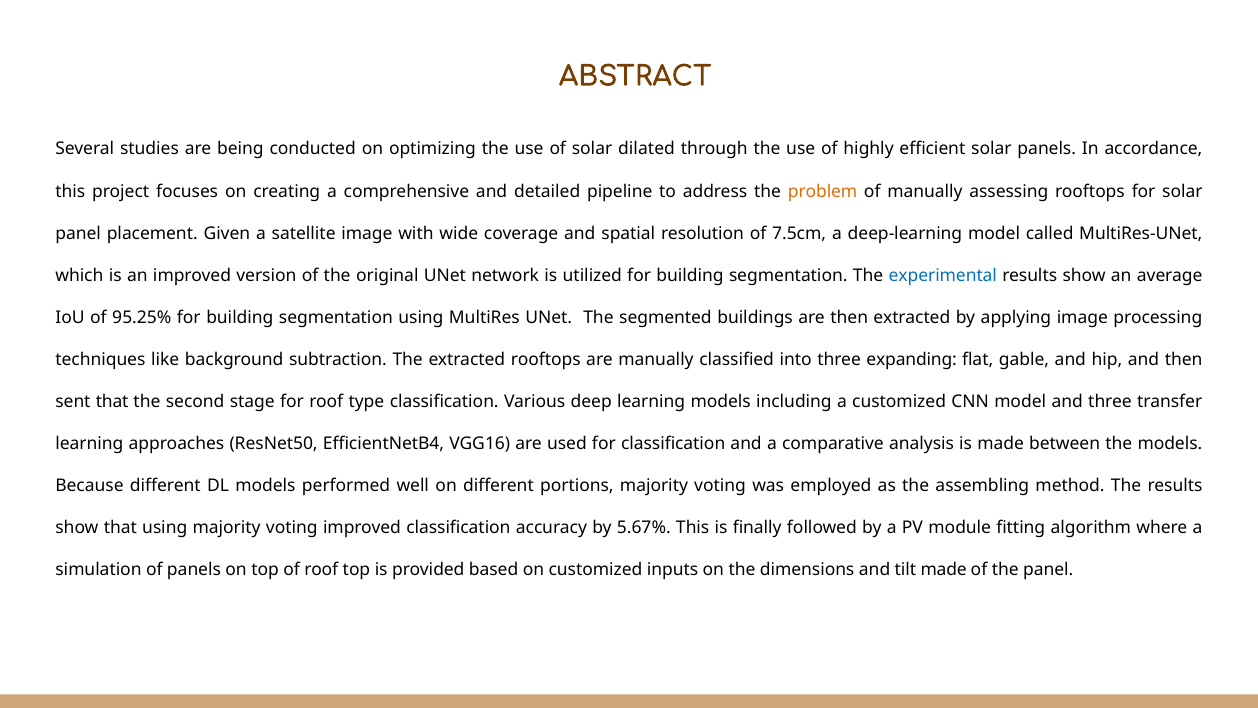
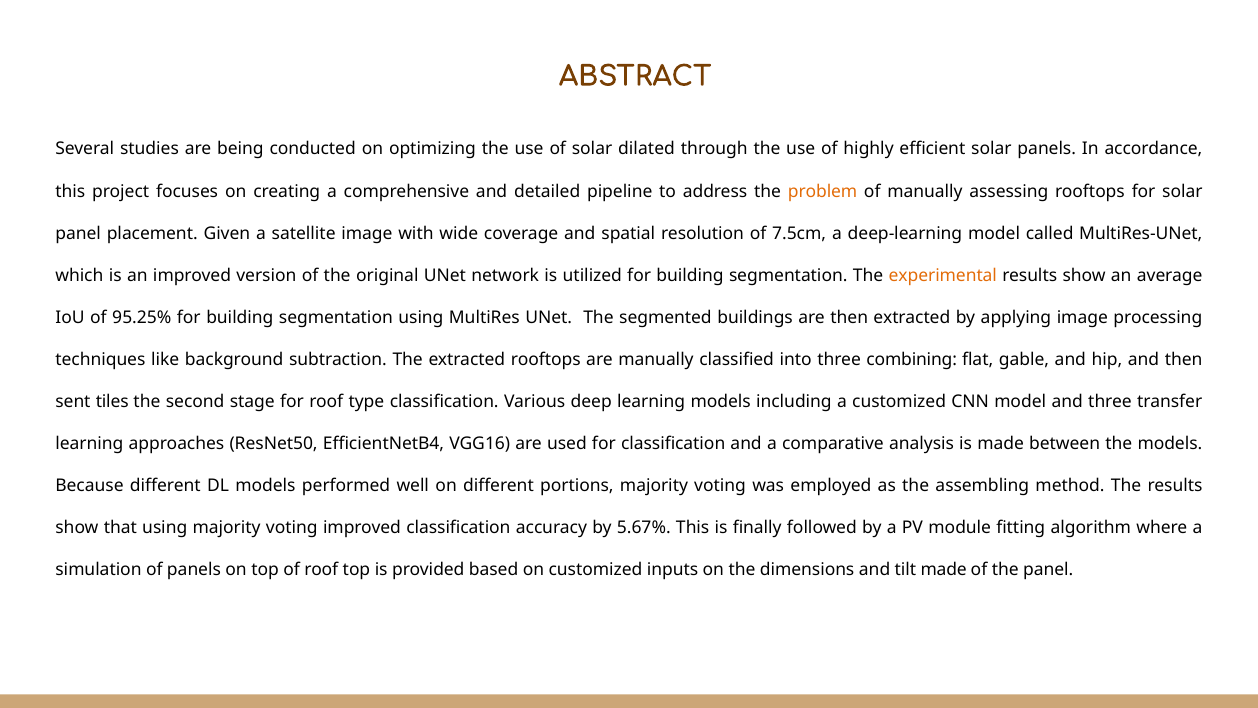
experimental colour: blue -> orange
expanding: expanding -> combining
sent that: that -> tiles
